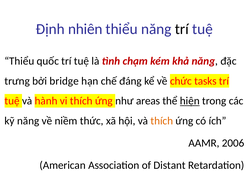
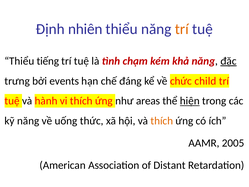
trí at (182, 29) colour: black -> orange
quốc: quốc -> tiếng
đặc underline: none -> present
bridge: bridge -> events
tasks: tasks -> child
niềm: niềm -> uống
2006: 2006 -> 2005
